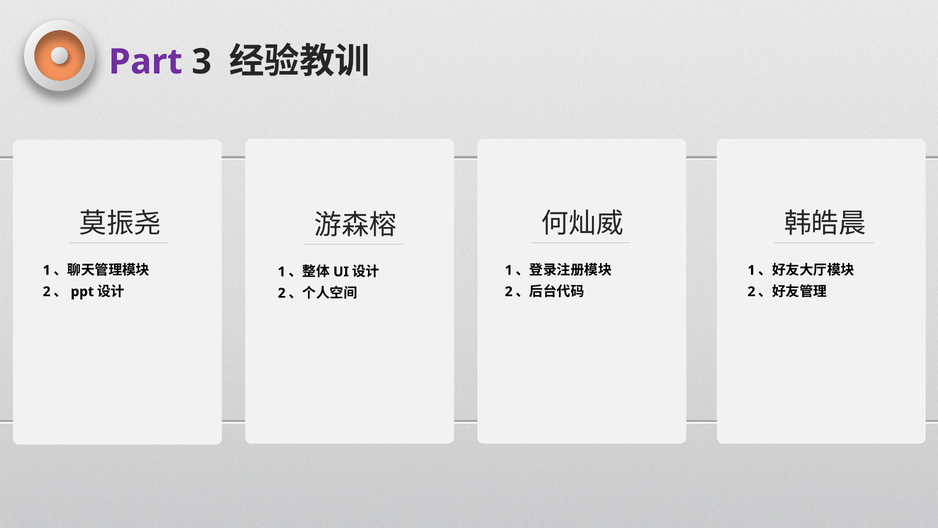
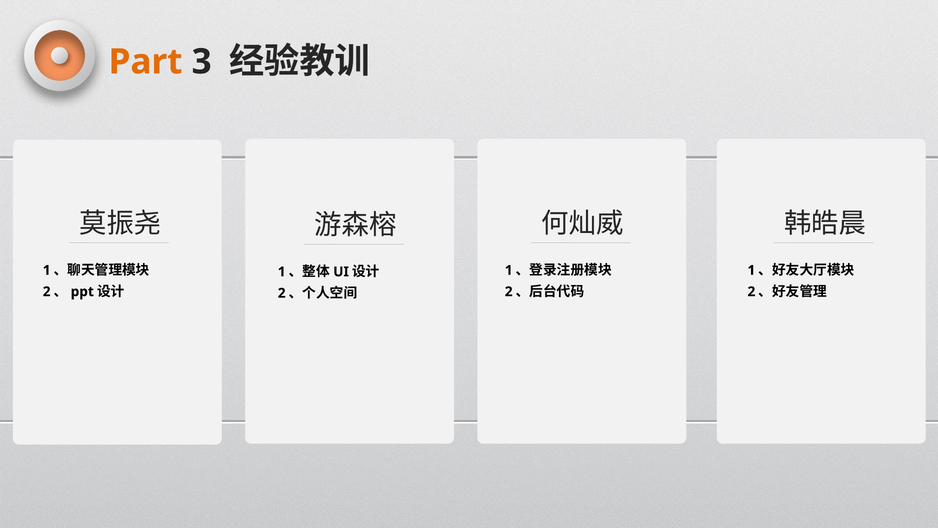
Part colour: purple -> orange
